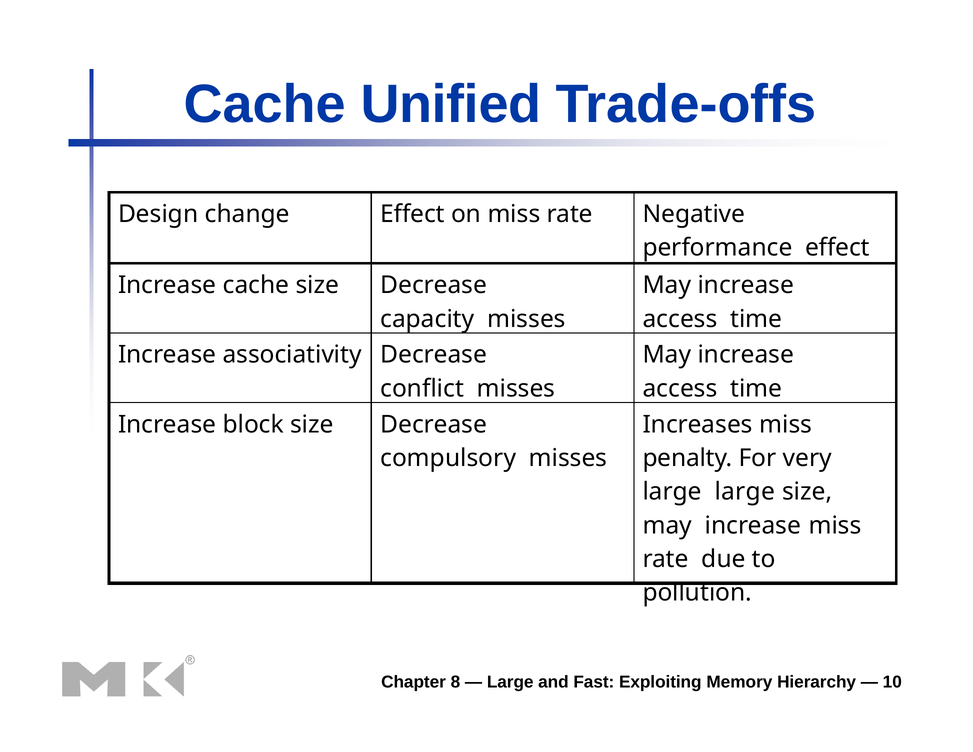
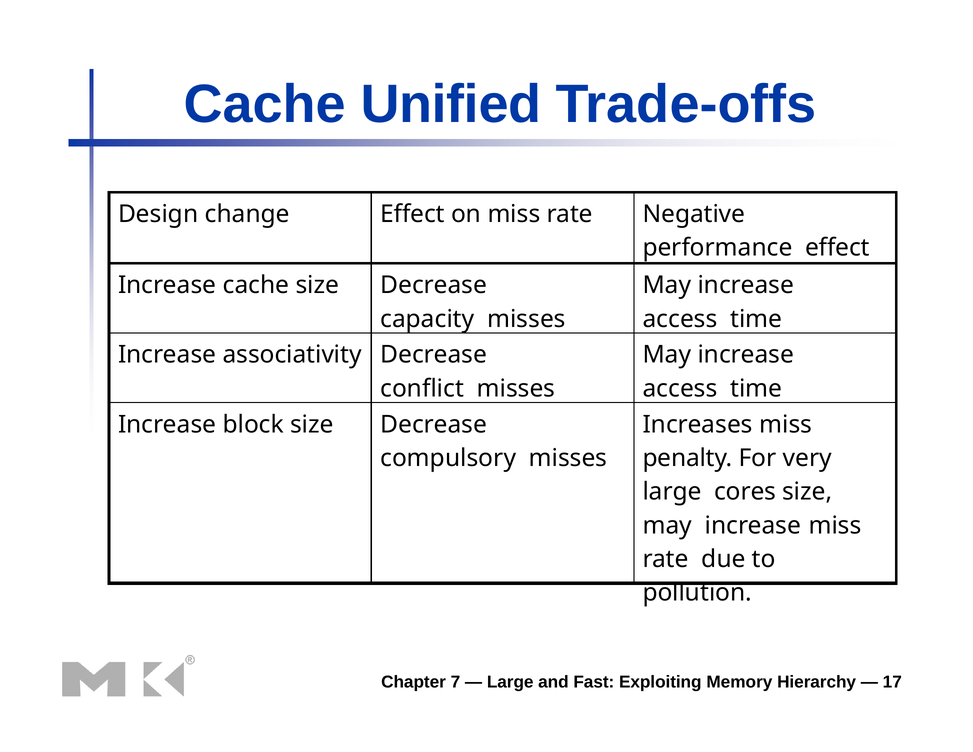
large large: large -> cores
8: 8 -> 7
10: 10 -> 17
